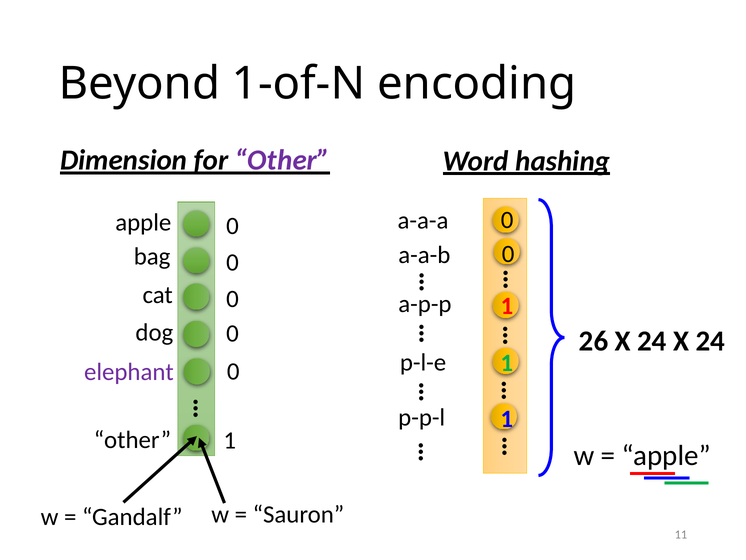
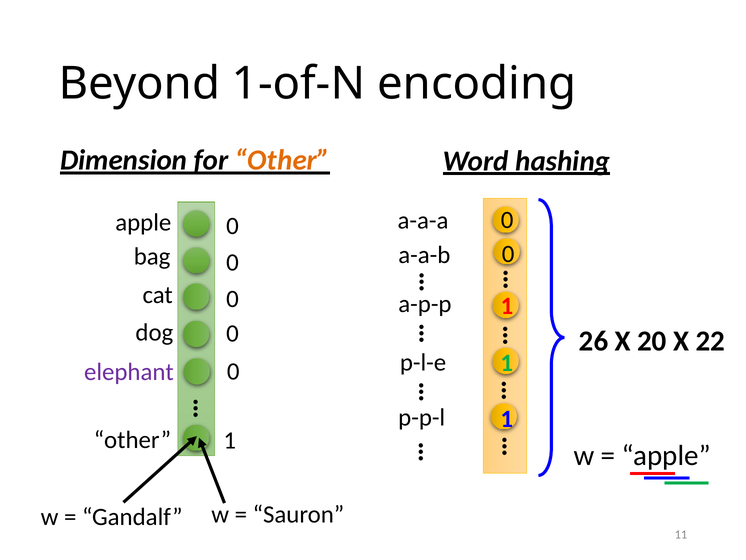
Other at (282, 160) colour: purple -> orange
26 X 24: 24 -> 20
24 at (710, 341): 24 -> 22
